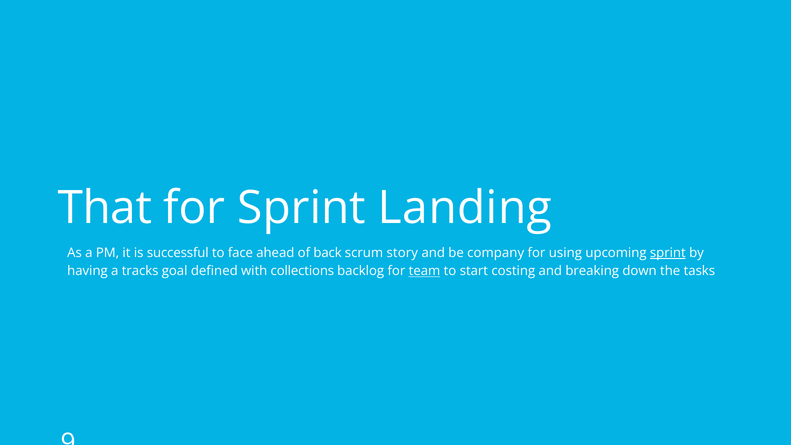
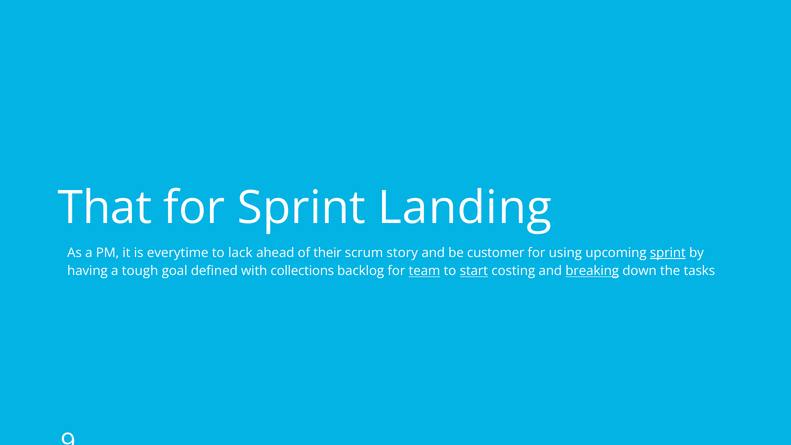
successful: successful -> everytime
face: face -> lack
back: back -> their
company: company -> customer
tracks: tracks -> tough
start underline: none -> present
breaking underline: none -> present
